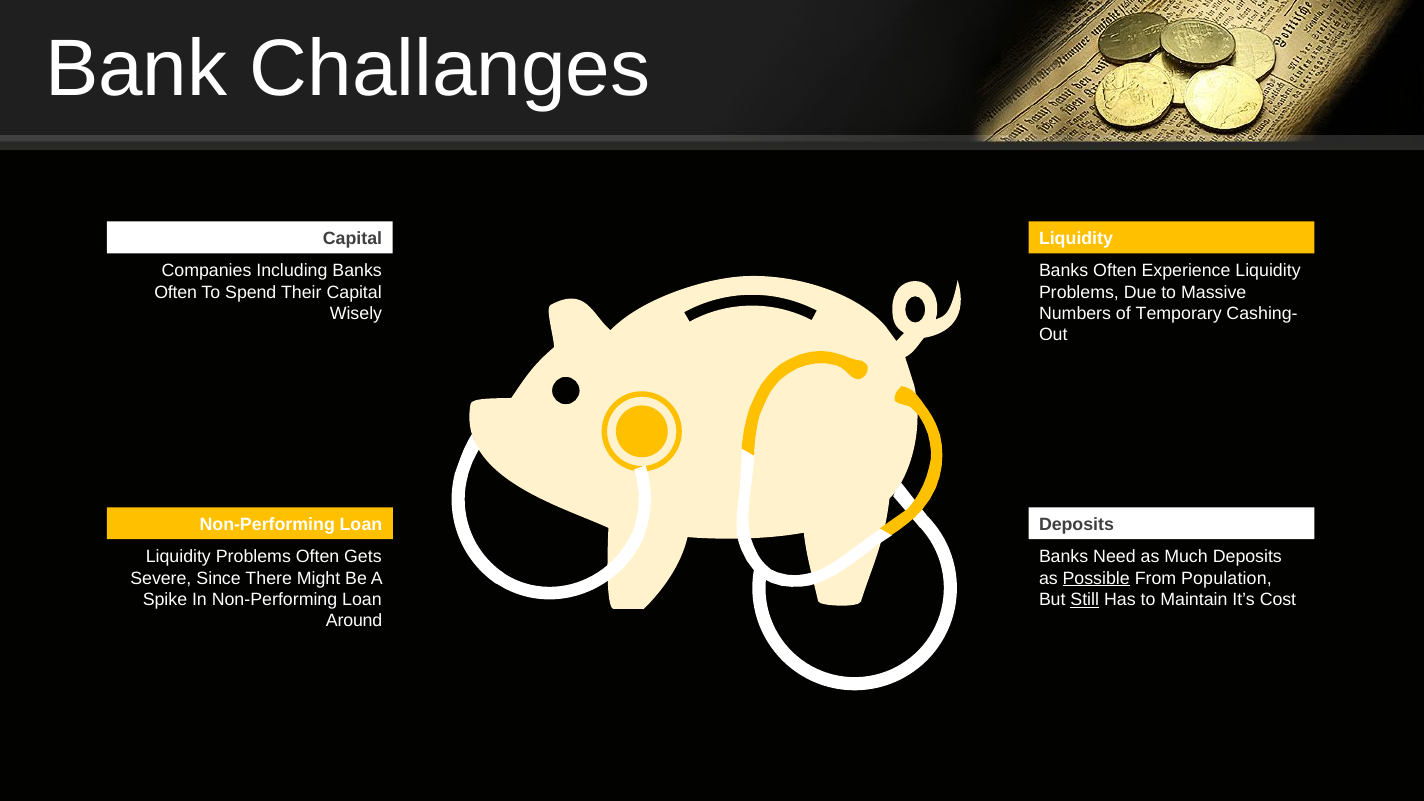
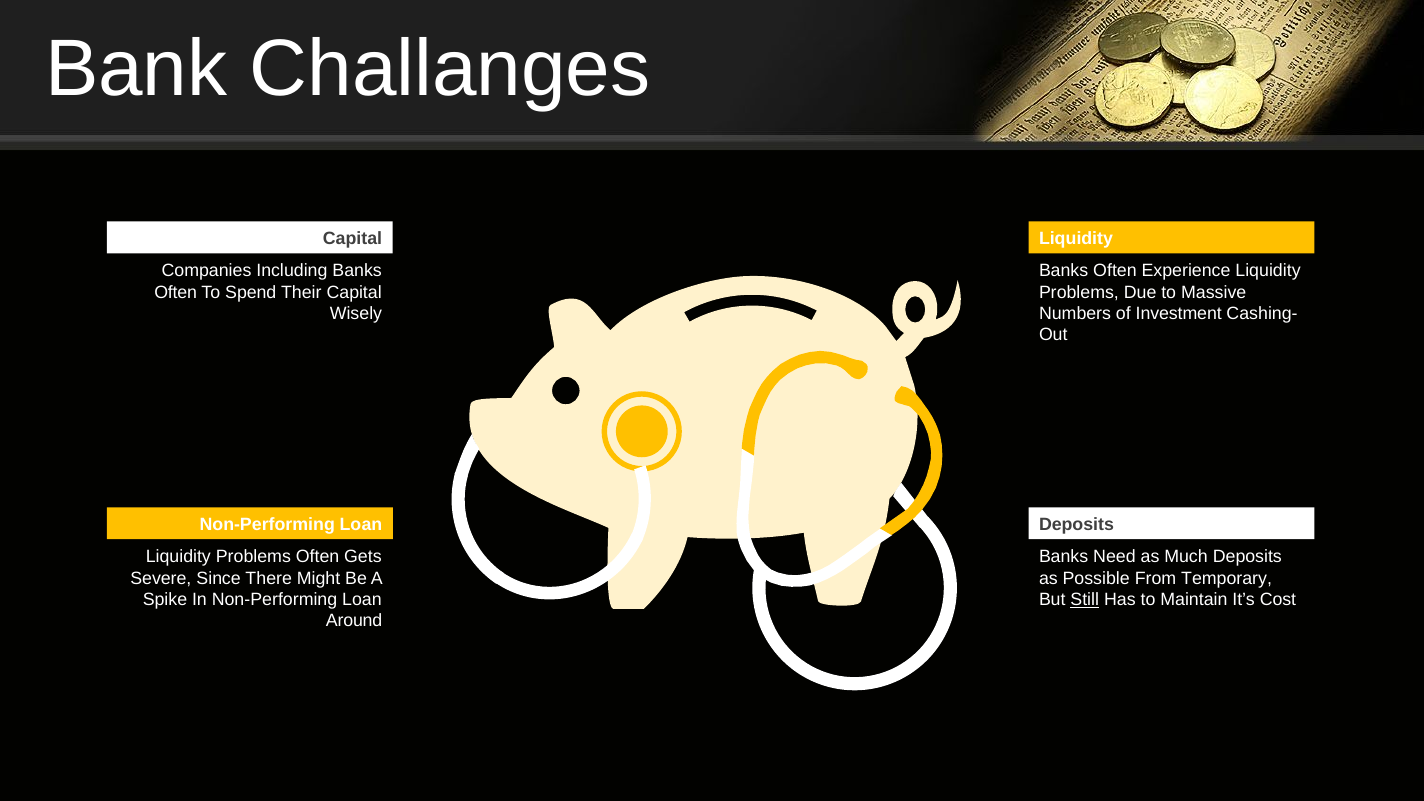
Temporary: Temporary -> Investment
Possible underline: present -> none
Population: Population -> Temporary
